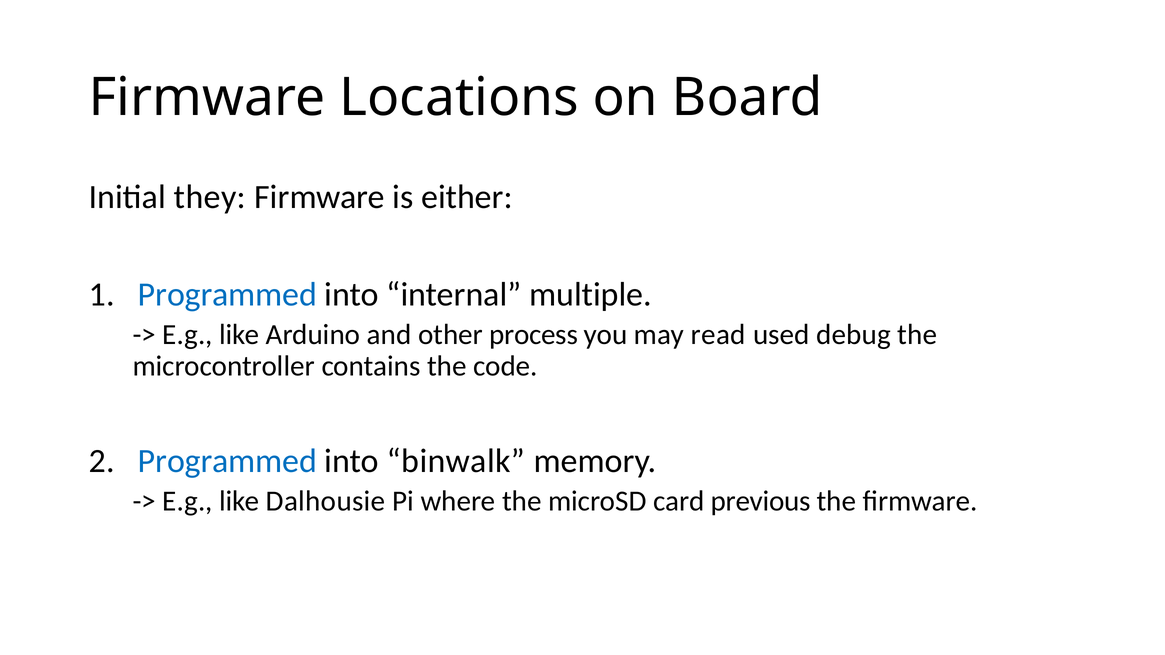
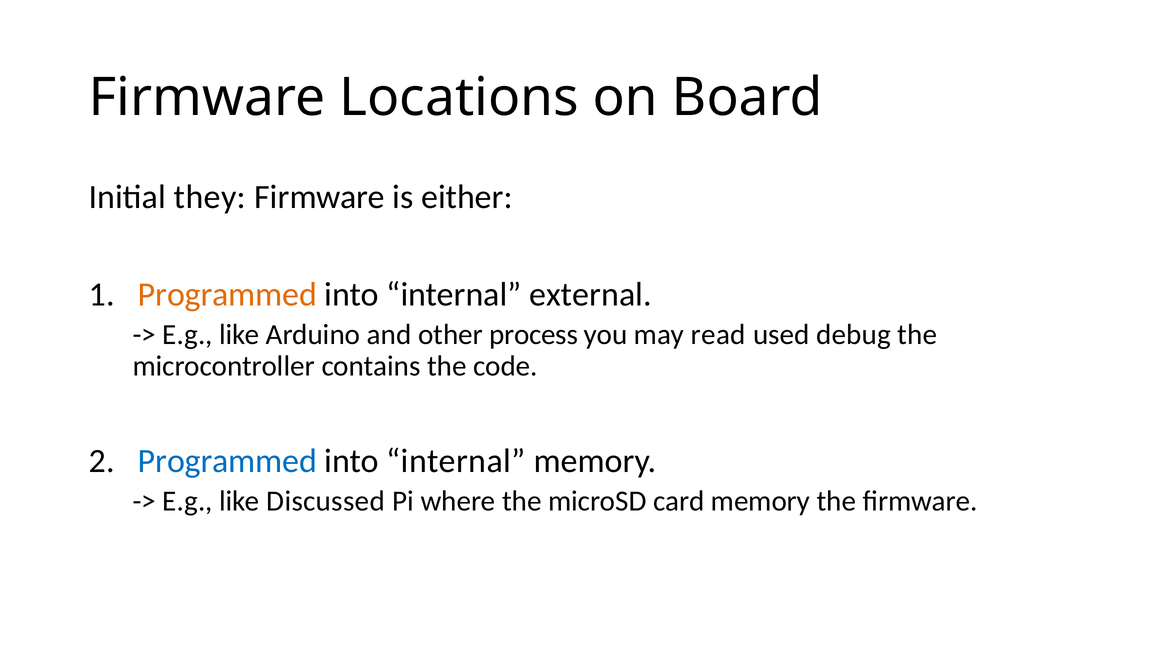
Programmed at (227, 295) colour: blue -> orange
multiple: multiple -> external
binwalk at (456, 461): binwalk -> internal
Dalhousie: Dalhousie -> Discussed
card previous: previous -> memory
